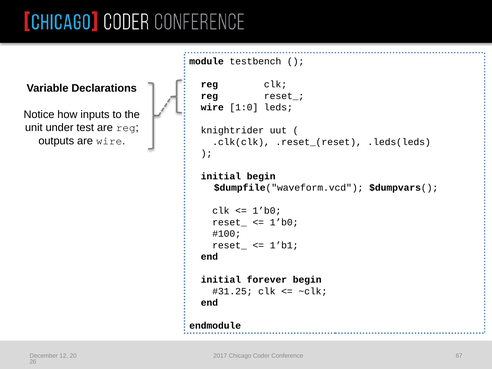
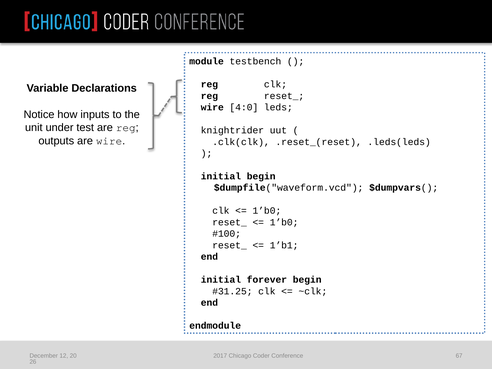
1:0: 1:0 -> 4:0
